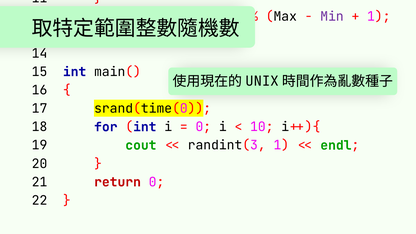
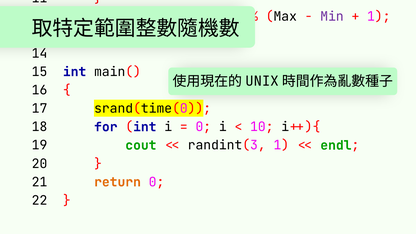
return at (118, 182) colour: red -> orange
